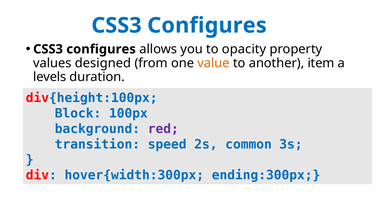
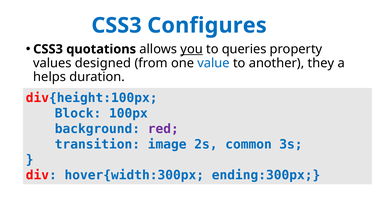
configures at (101, 49): configures -> quotations
you underline: none -> present
opacity: opacity -> queries
value colour: orange -> blue
item: item -> they
levels: levels -> helps
speed: speed -> image
